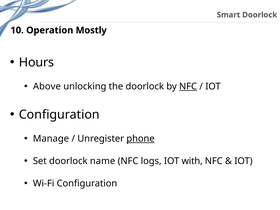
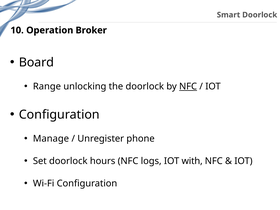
Mostly: Mostly -> Broker
Hours: Hours -> Board
Above: Above -> Range
phone underline: present -> none
name: name -> hours
